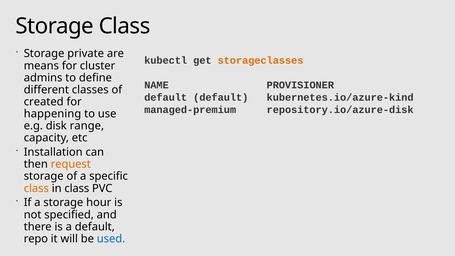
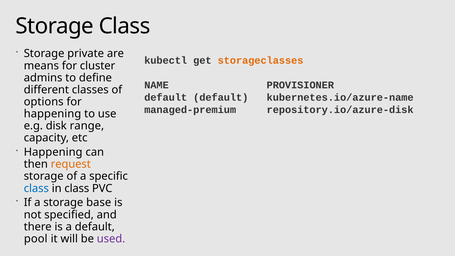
kubernetes.io/azure-kind: kubernetes.io/azure-kind -> kubernetes.io/azure-name
created: created -> options
Installation at (53, 152): Installation -> Happening
class at (36, 188) colour: orange -> blue
hour: hour -> base
repo: repo -> pool
used colour: blue -> purple
